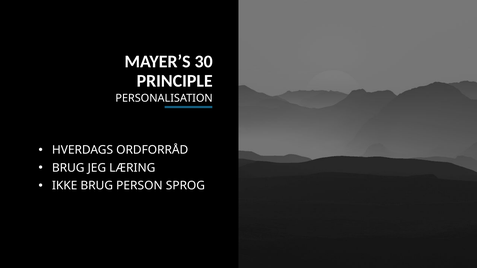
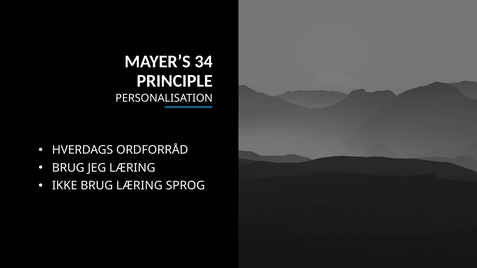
30: 30 -> 34
BRUG PERSON: PERSON -> LÆRING
